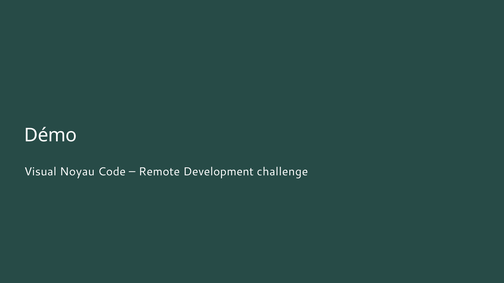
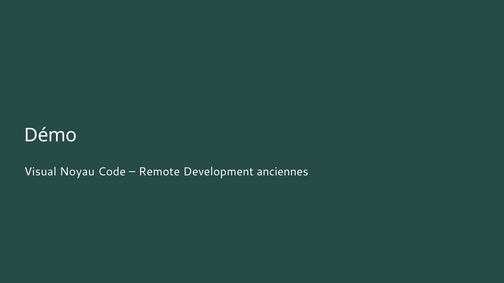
challenge: challenge -> anciennes
